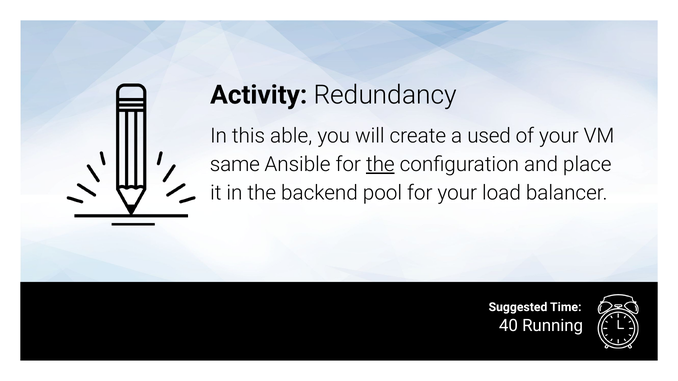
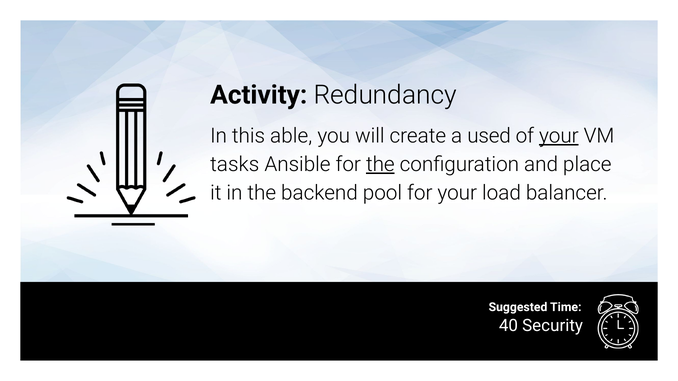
your at (559, 136) underline: none -> present
same: same -> tasks
Running: Running -> Security
